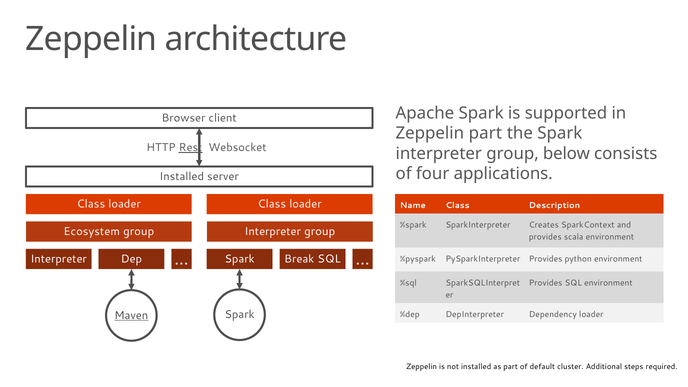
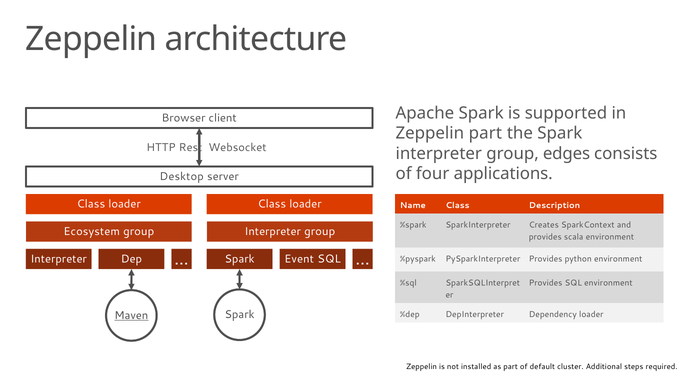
Rest underline: present -> none
below: below -> edges
Installed at (182, 176): Installed -> Desktop
Break: Break -> Event
